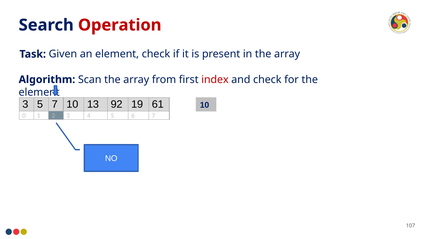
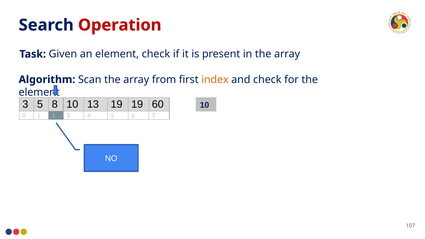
index colour: red -> orange
5 7: 7 -> 8
13 92: 92 -> 19
61: 61 -> 60
